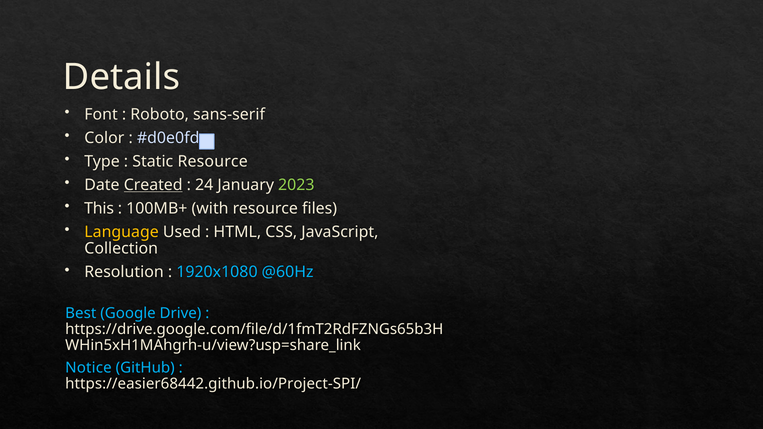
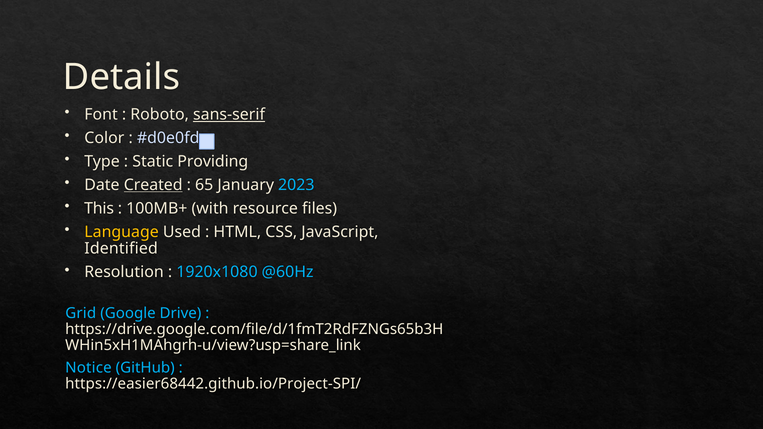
sans-serif underline: none -> present
Static Resource: Resource -> Providing
24: 24 -> 65
2023 colour: light green -> light blue
Collection: Collection -> Identified
Best: Best -> Grid
